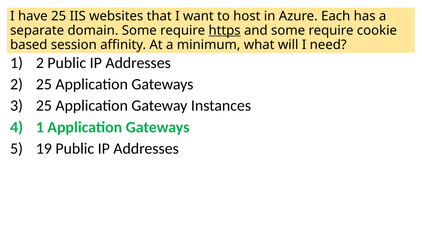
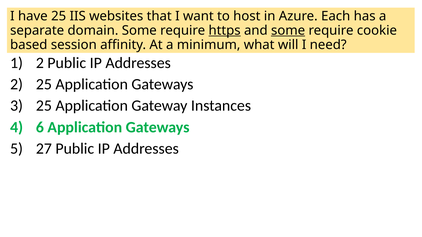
some at (288, 30) underline: none -> present
1 at (40, 127): 1 -> 6
19: 19 -> 27
